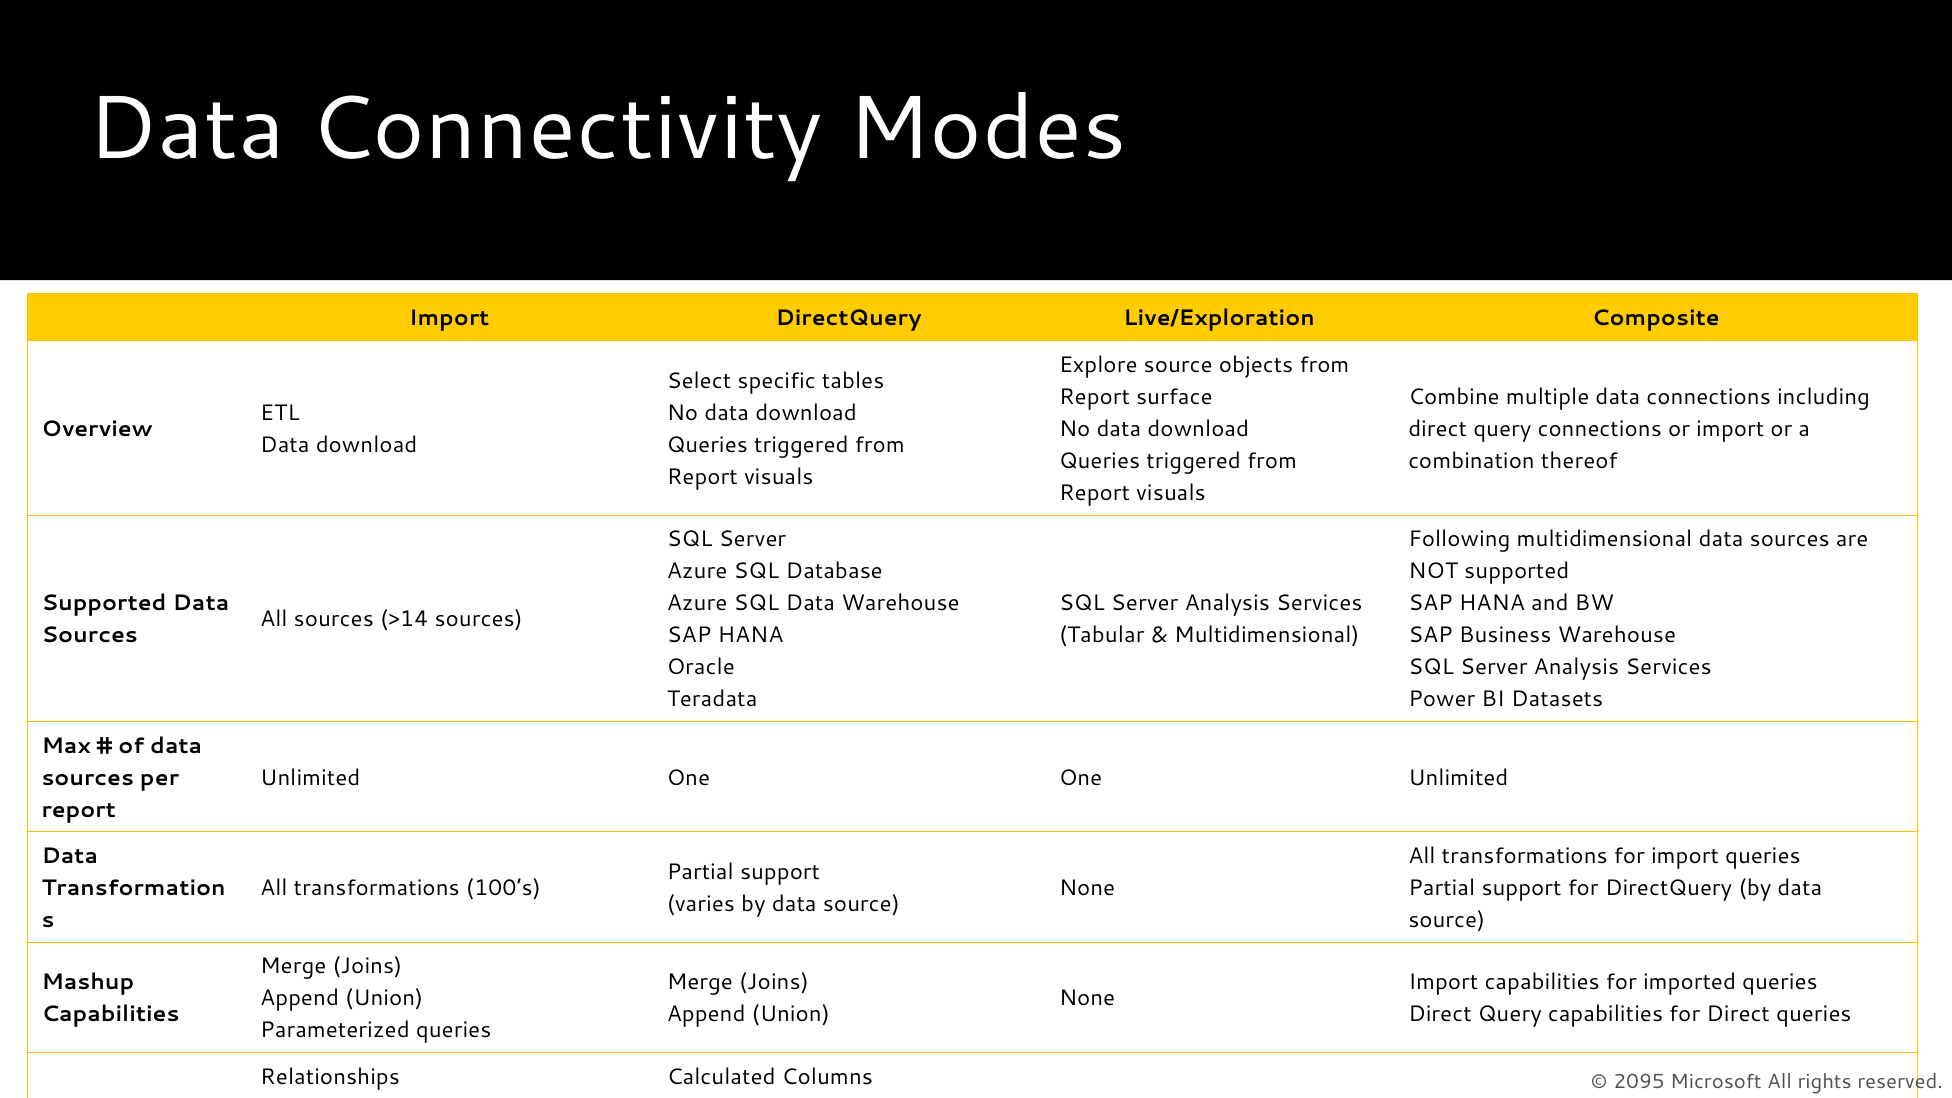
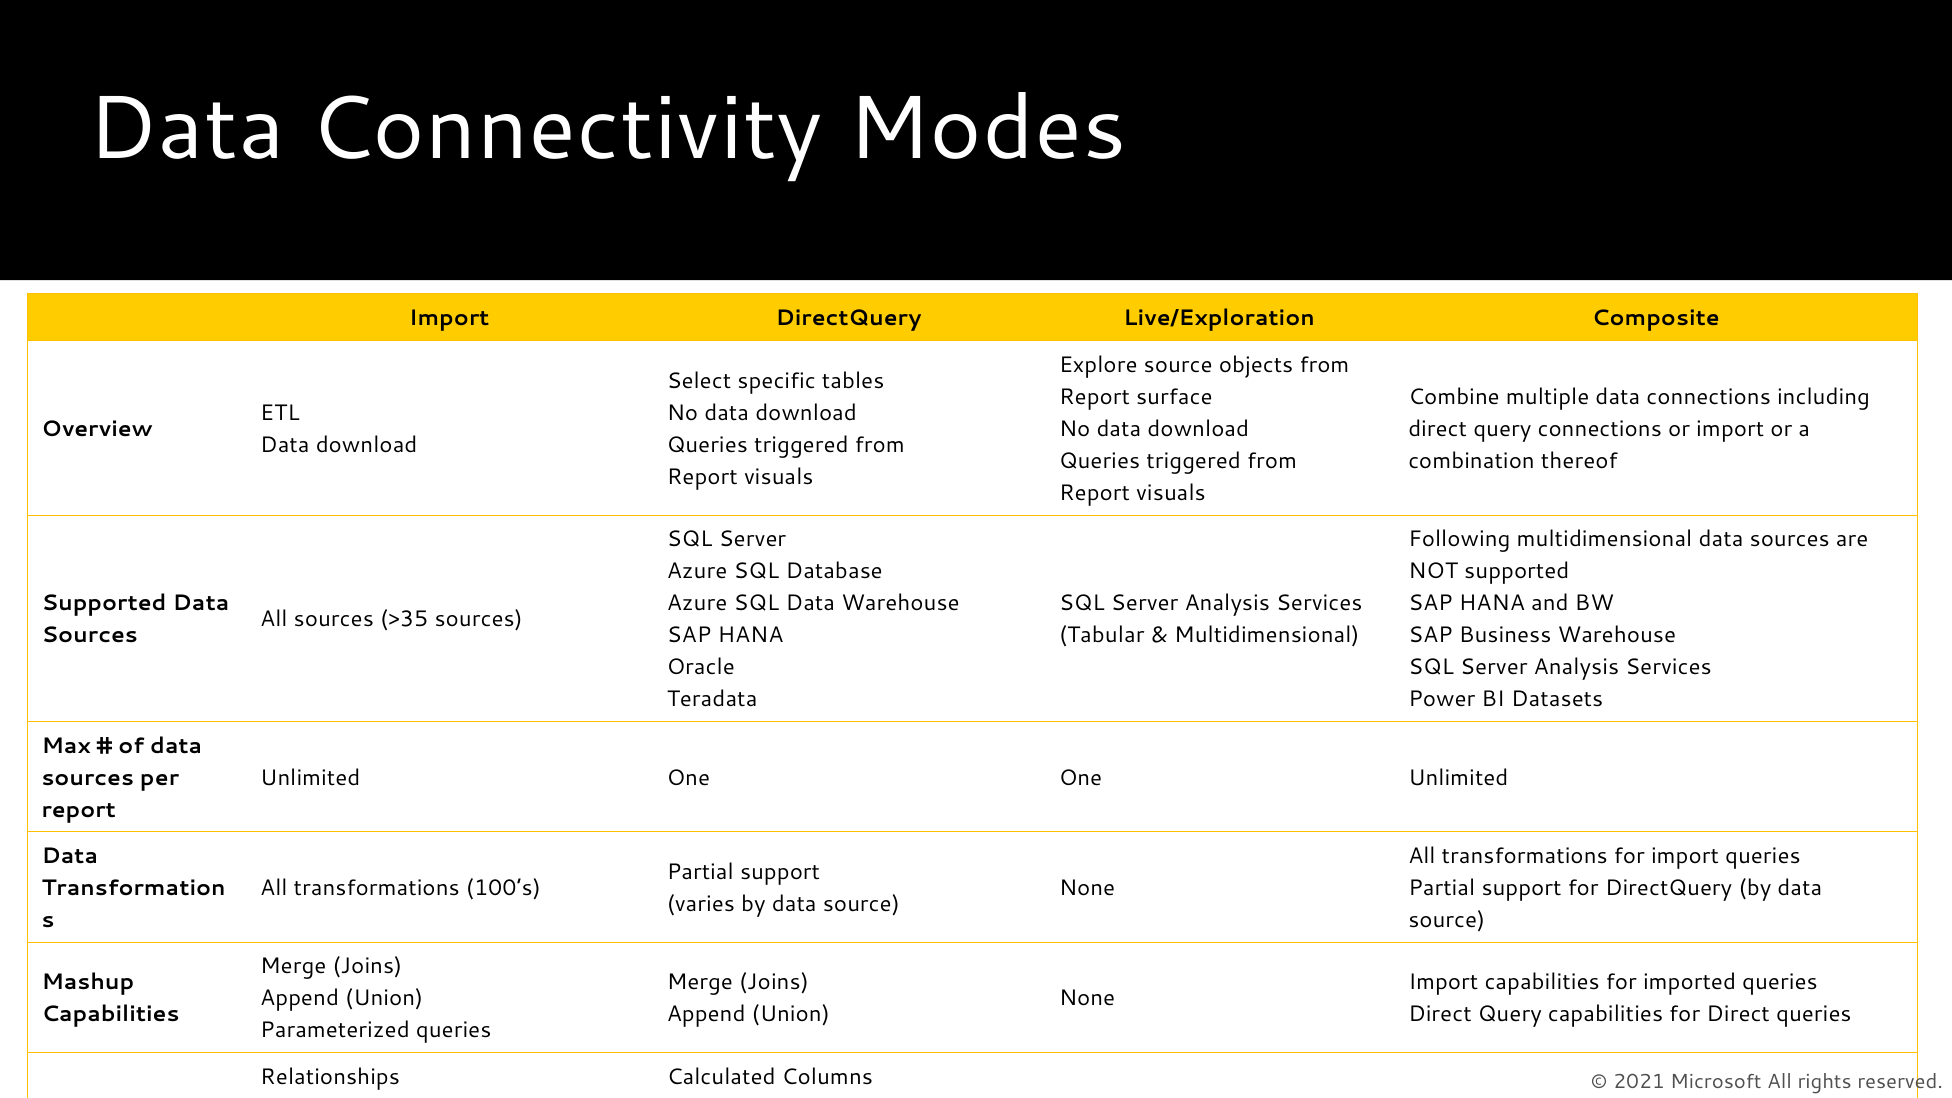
>14: >14 -> >35
2095: 2095 -> 2021
